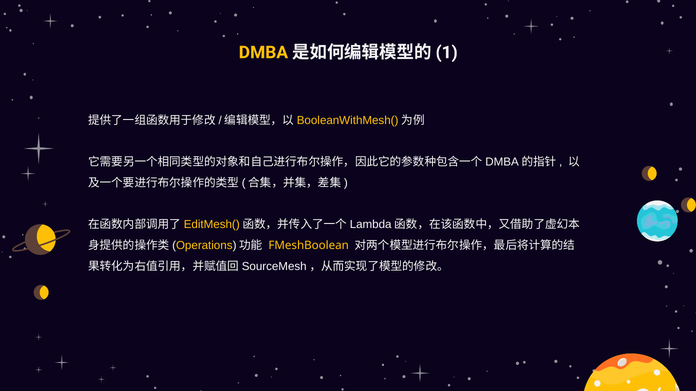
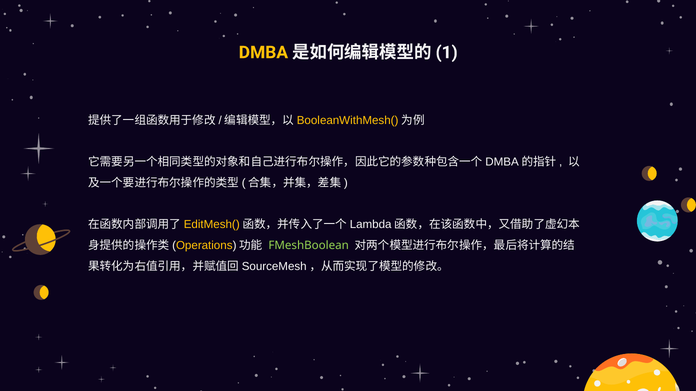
FMeshBoolean colour: yellow -> light green
